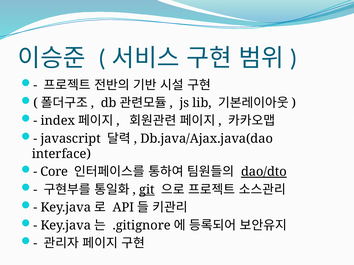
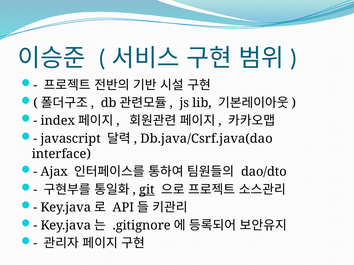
Db.java/Ajax.java(dao: Db.java/Ajax.java(dao -> Db.java/Csrf.java(dao
Core: Core -> Ajax
dao/dto underline: present -> none
